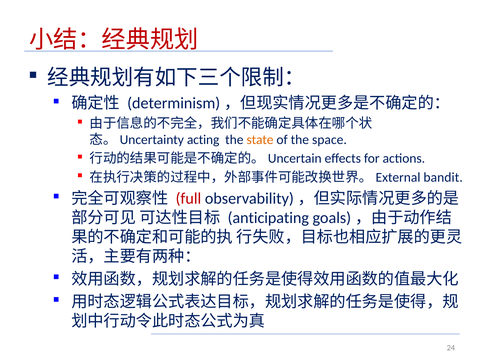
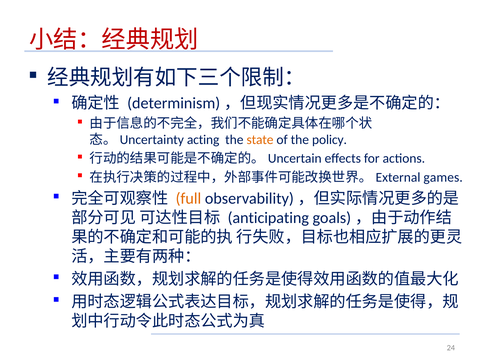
space: space -> policy
bandit: bandit -> games
full colour: red -> orange
